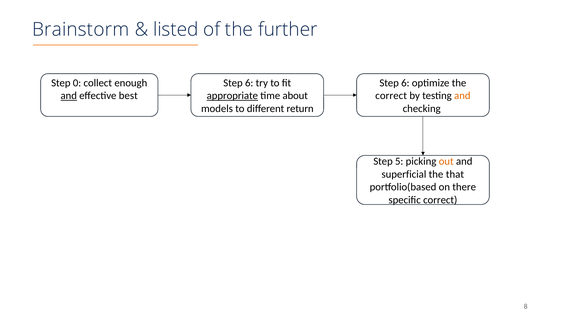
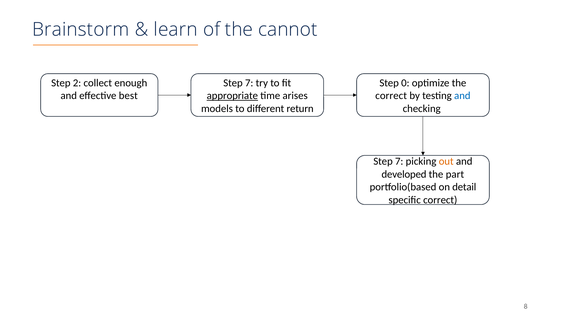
listed: listed -> learn
further: further -> cannot
0: 0 -> 2
6 at (249, 83): 6 -> 7
6 at (405, 83): 6 -> 0
and at (69, 96) underline: present -> none
about: about -> arises
and at (462, 96) colour: orange -> blue
5 at (399, 162): 5 -> 7
superficial: superficial -> developed
that: that -> part
there: there -> detail
